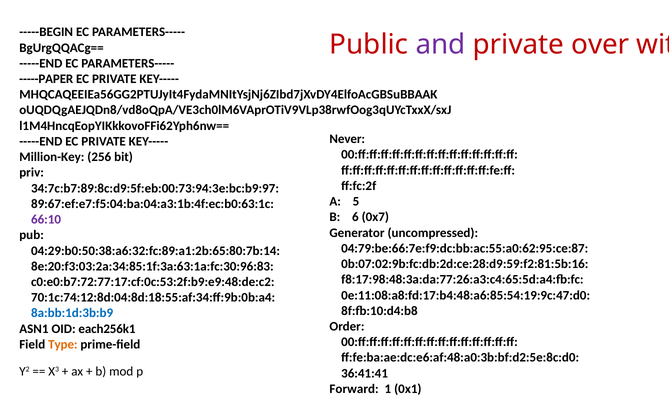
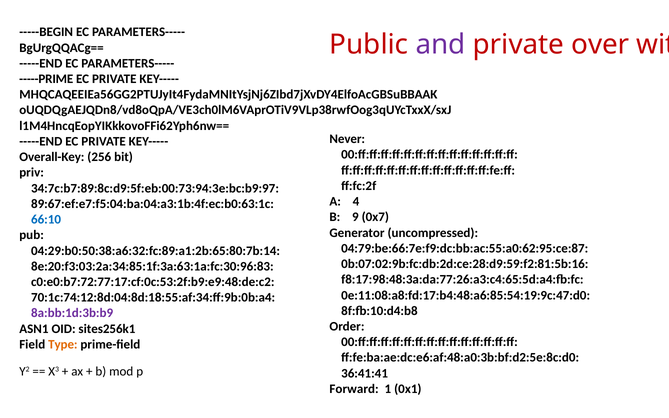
-----PAPER: -----PAPER -> -----PRIME
Million-Key: Million-Key -> Overall-Key
5: 5 -> 4
6: 6 -> 9
66:10 colour: purple -> blue
8a:bb:1d:3b:b9 colour: blue -> purple
each256k1: each256k1 -> sites256k1
